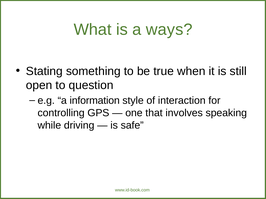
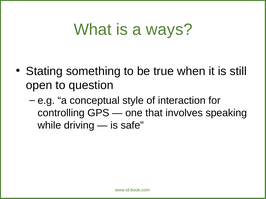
information: information -> conceptual
